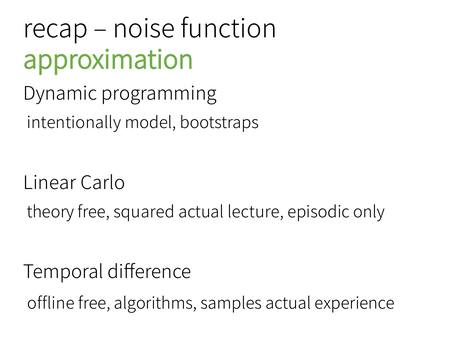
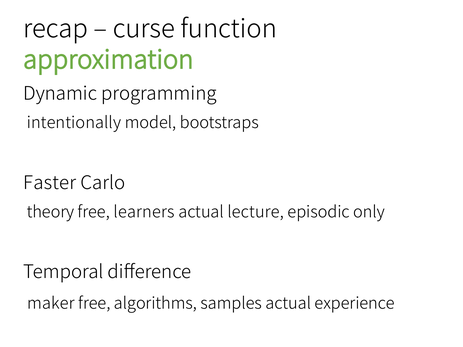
noise: noise -> curse
Linear: Linear -> Faster
squared: squared -> learners
offline: offline -> maker
